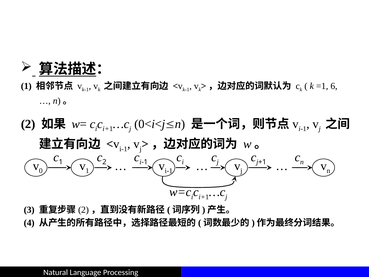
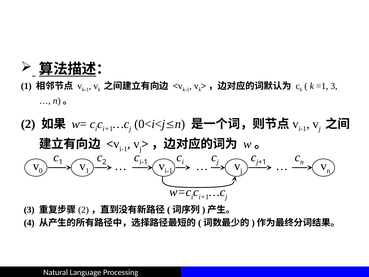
=1 6: 6 -> 3
